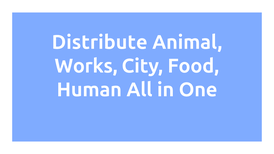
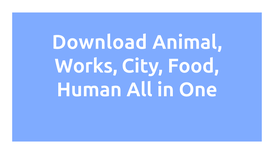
Distribute: Distribute -> Download
